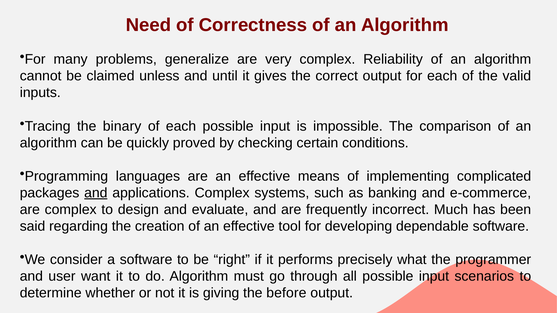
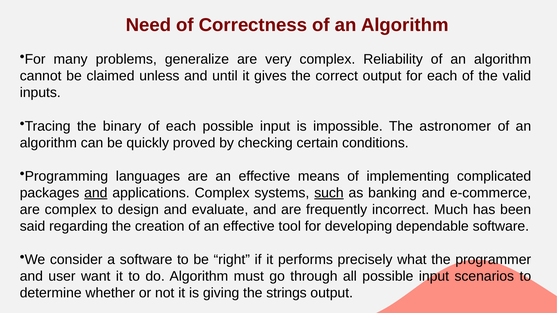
comparison: comparison -> astronomer
such underline: none -> present
before: before -> strings
